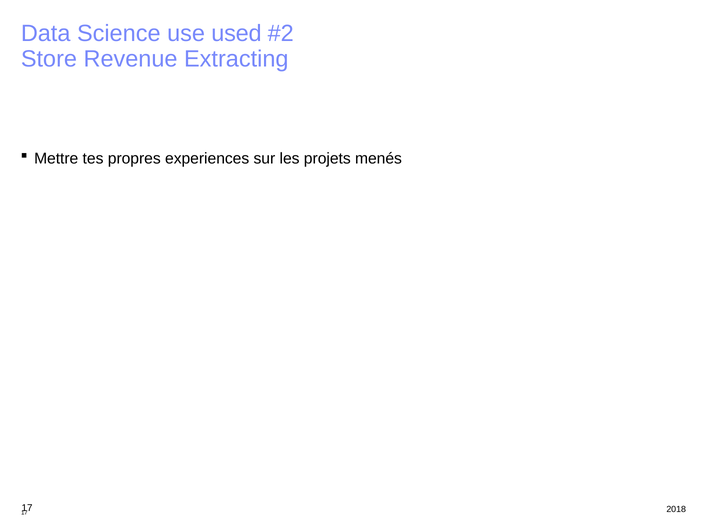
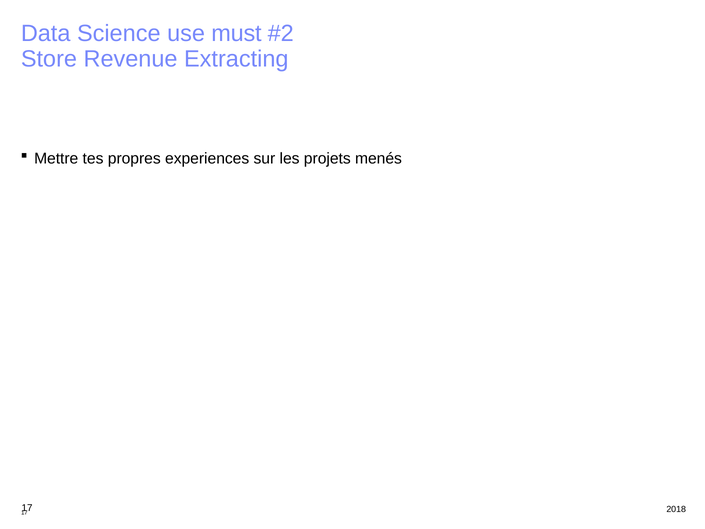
used: used -> must
